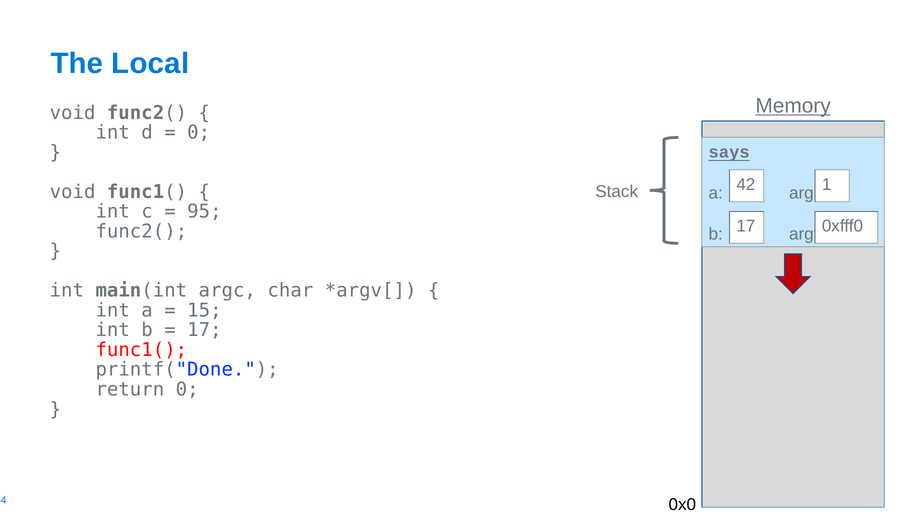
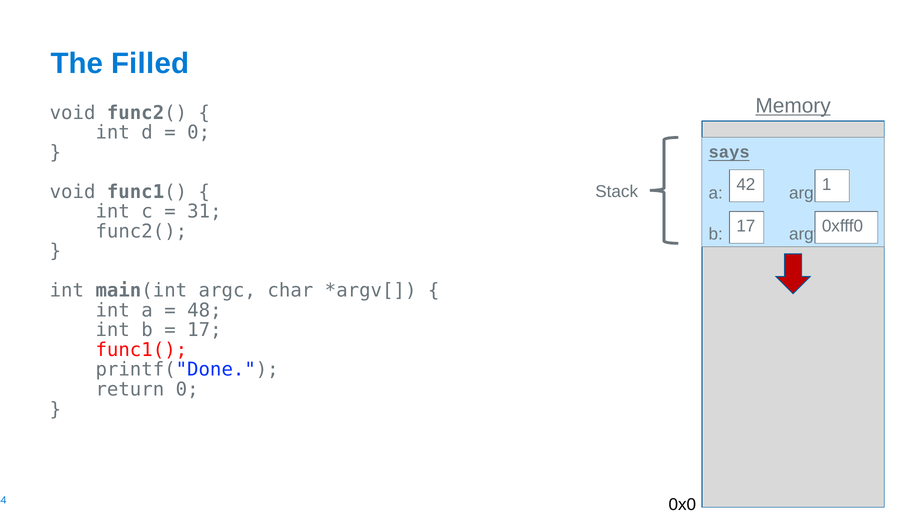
Local: Local -> Filled
95: 95 -> 31
15: 15 -> 48
